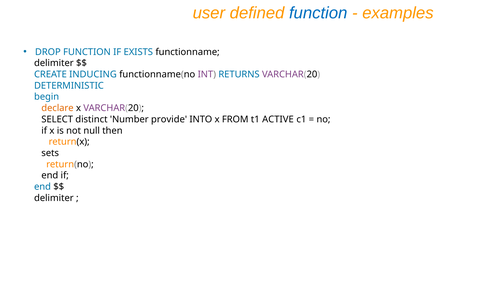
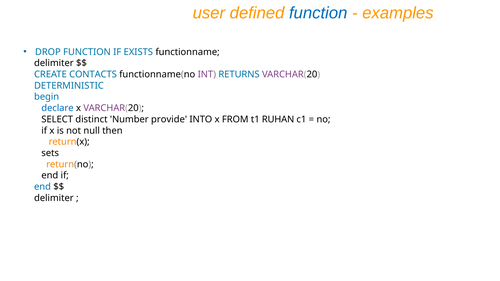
INDUCING: INDUCING -> CONTACTS
declare colour: orange -> blue
ACTIVE: ACTIVE -> RUHAN
